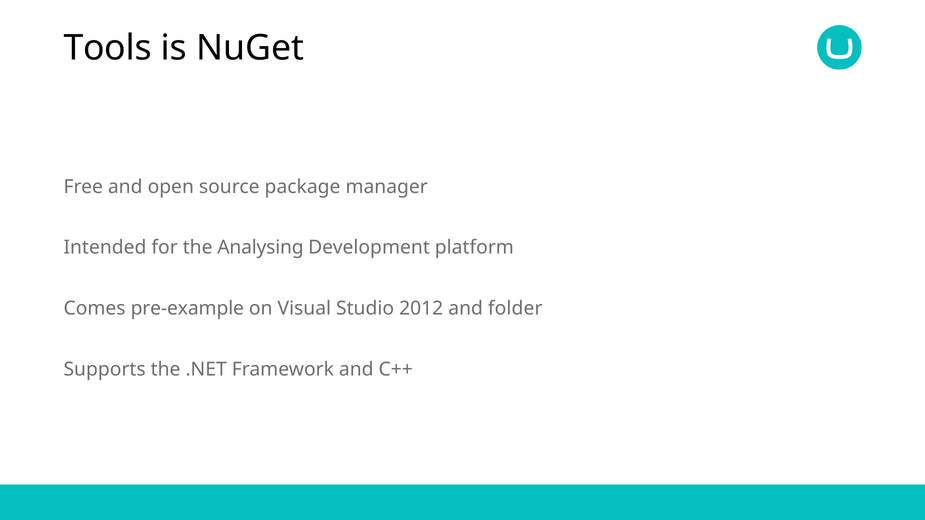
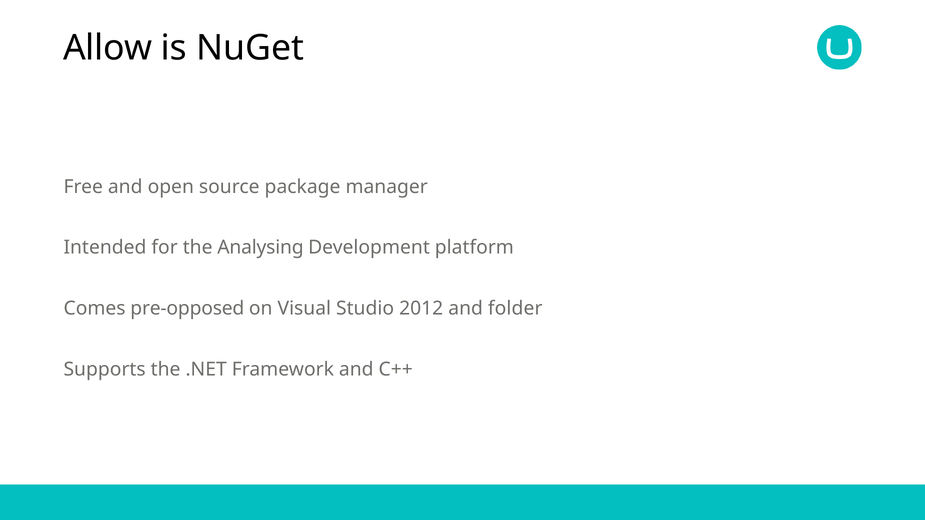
Tools: Tools -> Allow
pre-example: pre-example -> pre-opposed
